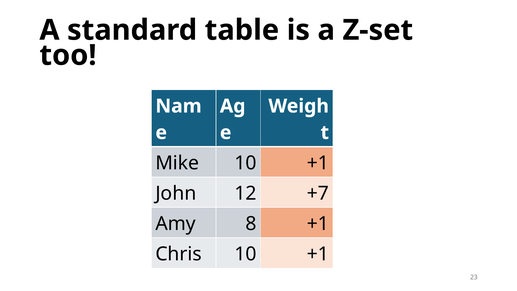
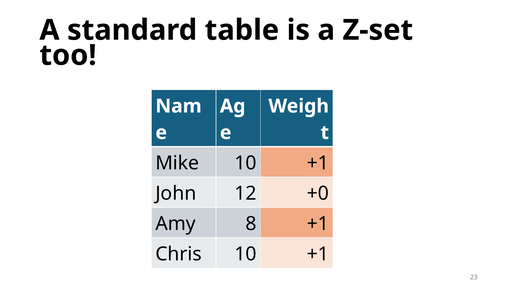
+7: +7 -> +0
